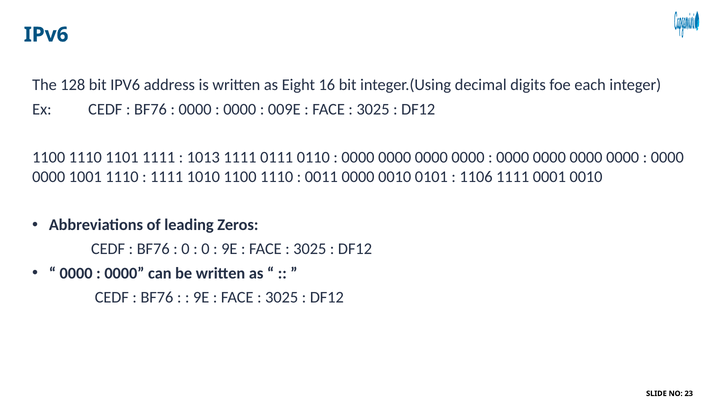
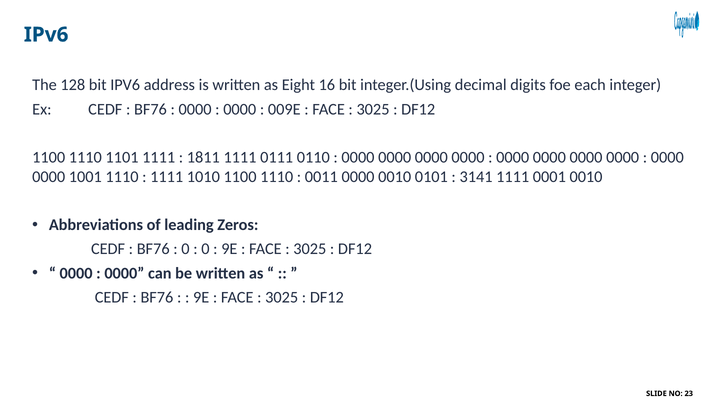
1013: 1013 -> 1811
1106: 1106 -> 3141
